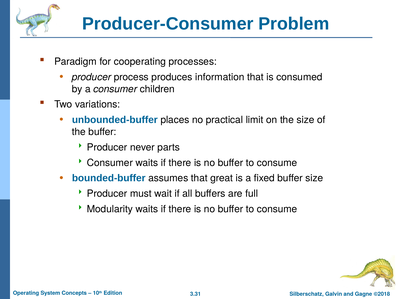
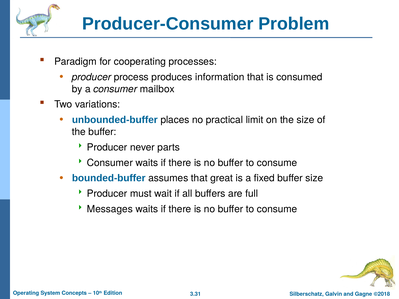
children: children -> mailbox
Modularity: Modularity -> Messages
